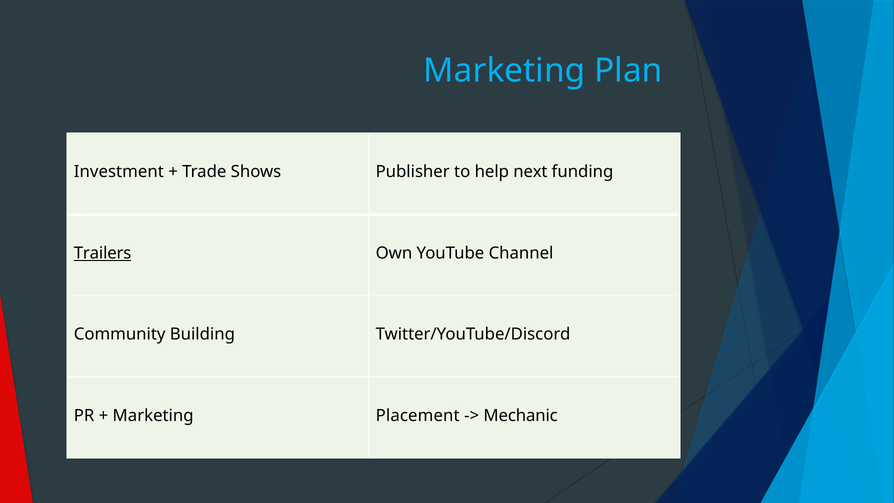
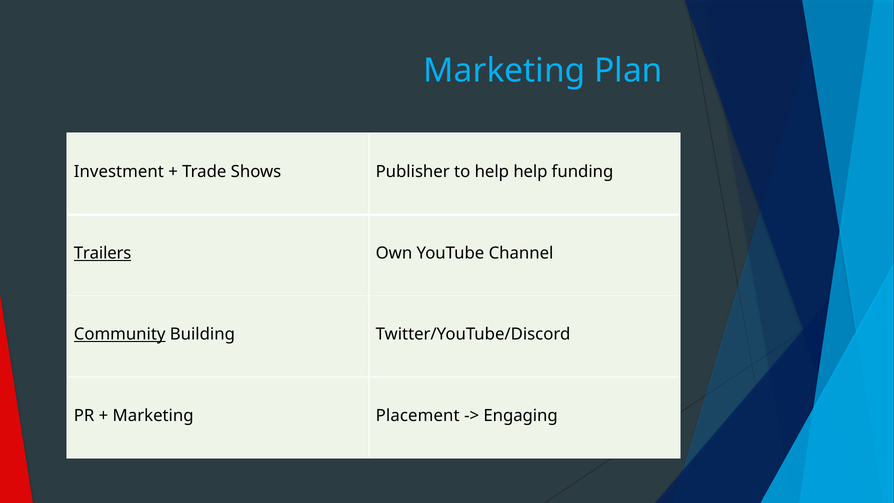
help next: next -> help
Community underline: none -> present
Mechanic: Mechanic -> Engaging
